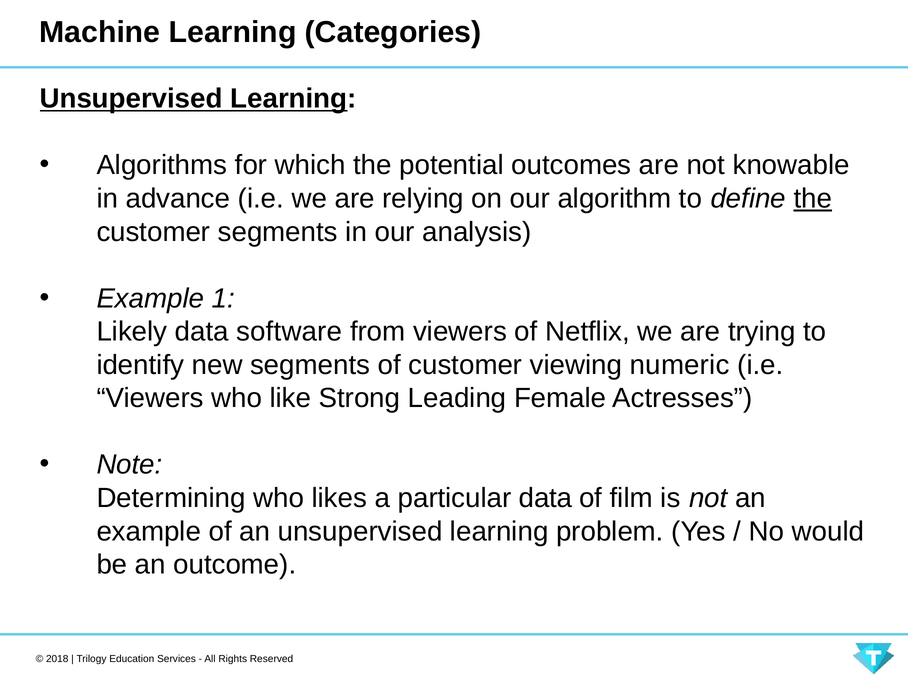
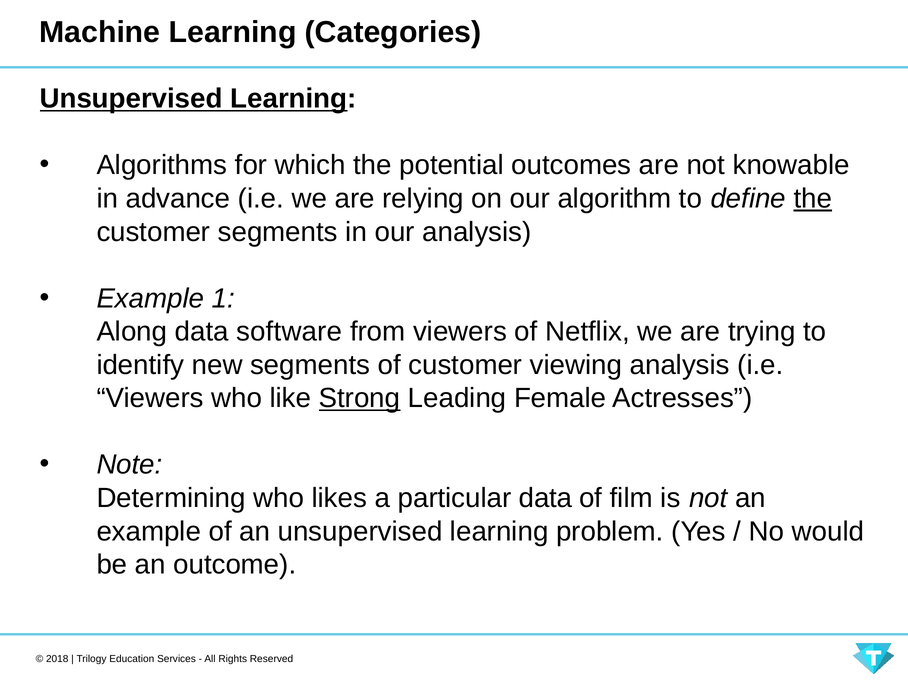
Likely: Likely -> Along
viewing numeric: numeric -> analysis
Strong underline: none -> present
